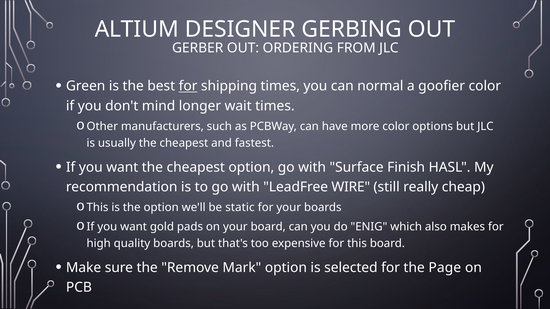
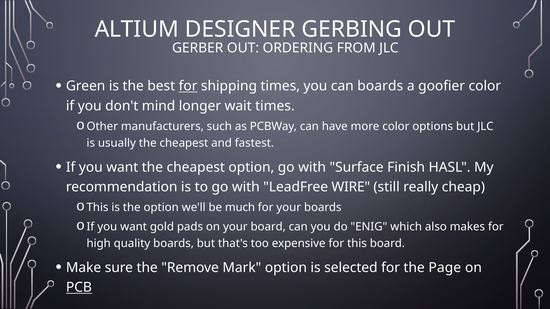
can normal: normal -> boards
static: static -> much
PCB underline: none -> present
